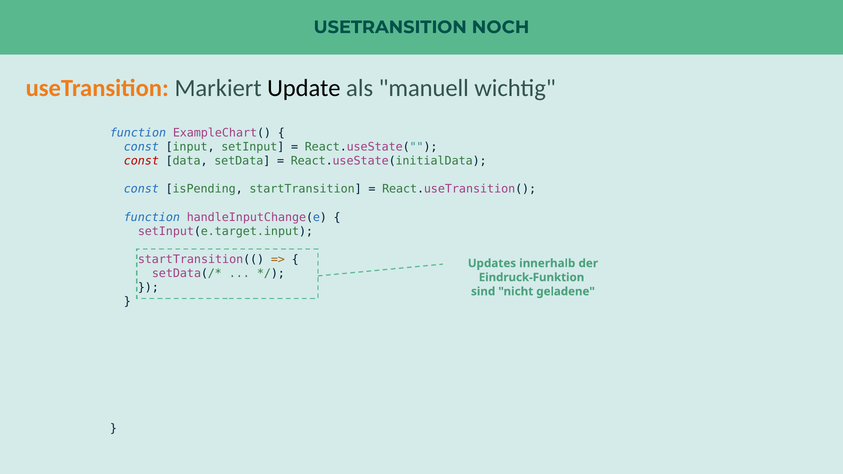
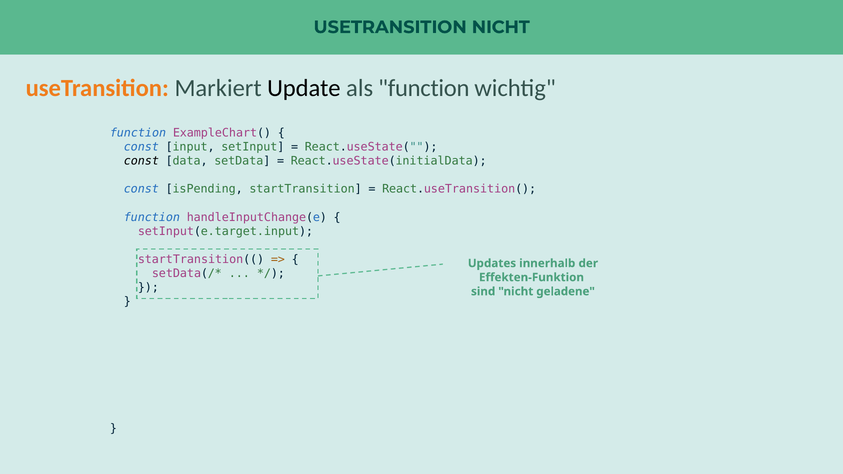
USETRANSITION NOCH: NOCH -> NICHT
als manuell: manuell -> function
const at (141, 161) colour: red -> black
Eindruck-Funktion: Eindruck-Funktion -> Effekten-Funktion
